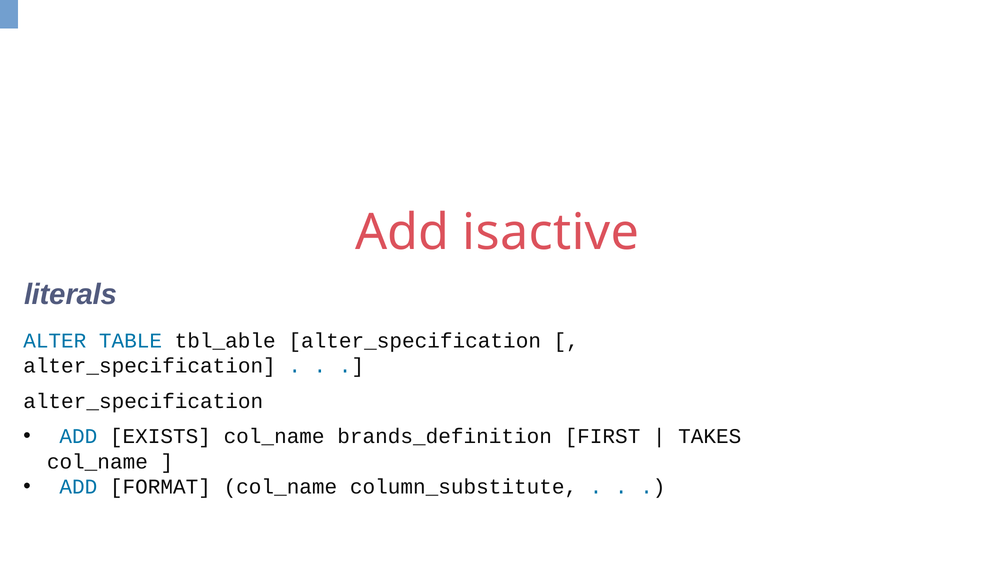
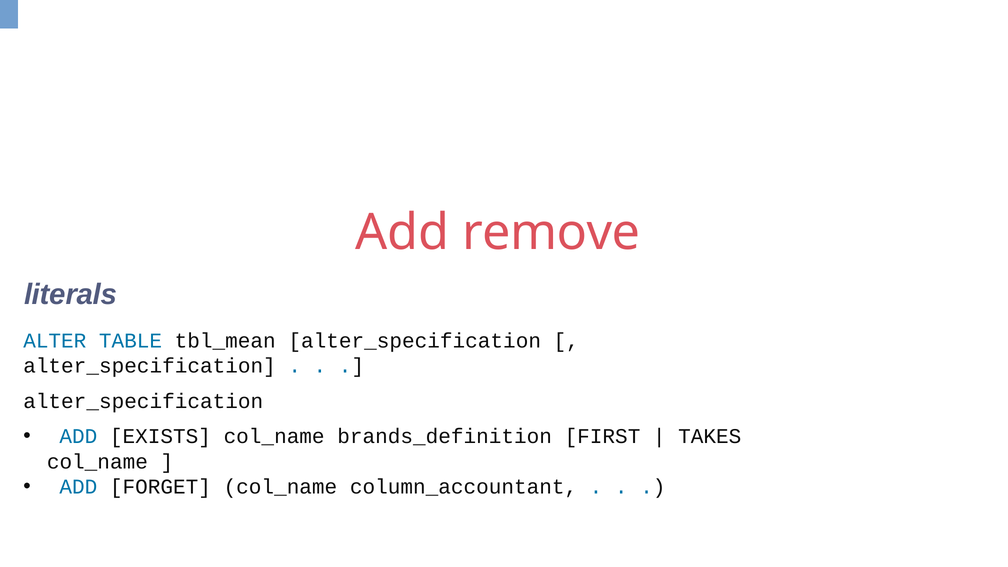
isactive: isactive -> remove
tbl_able: tbl_able -> tbl_mean
FORMAT: FORMAT -> FORGET
column_substitute: column_substitute -> column_accountant
